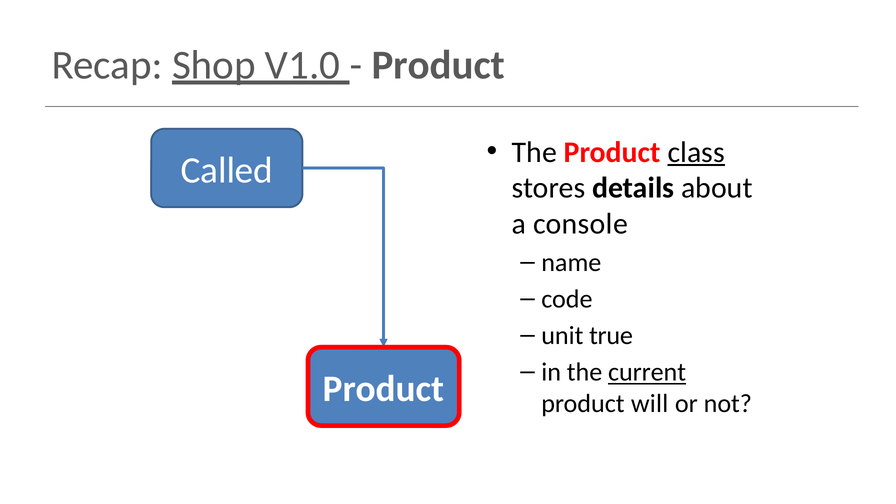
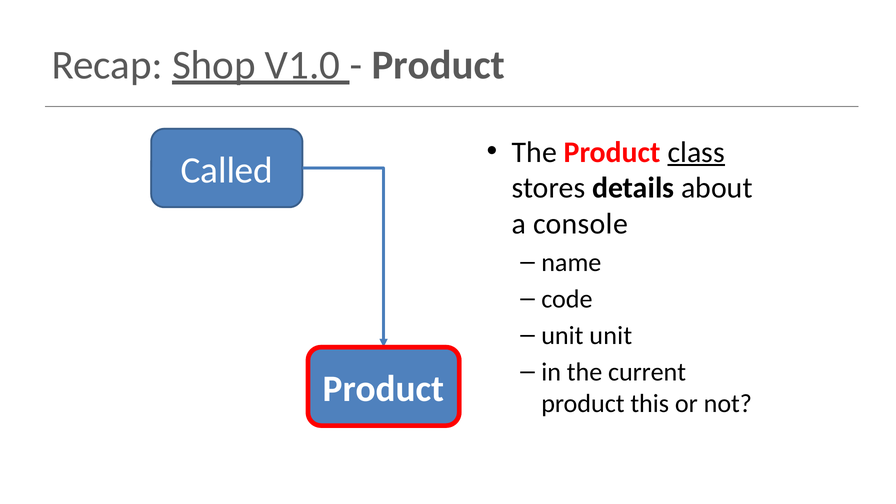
unit true: true -> unit
current underline: present -> none
will: will -> this
